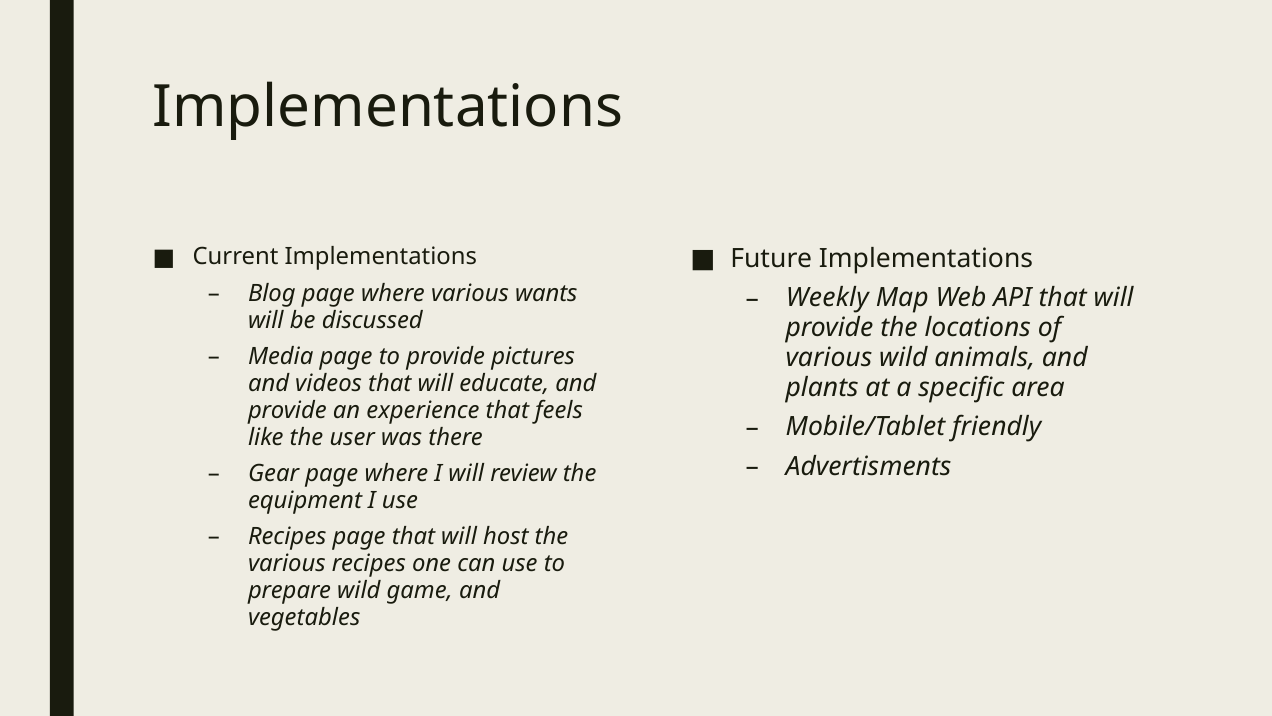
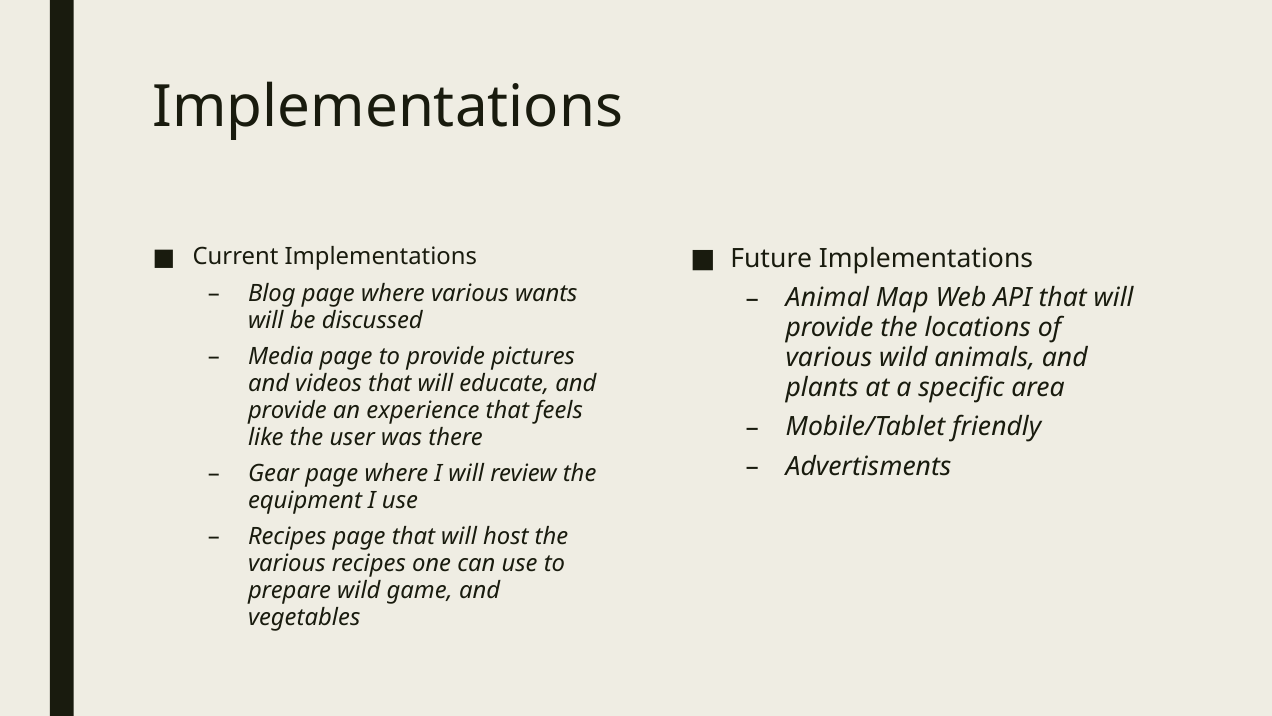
Weekly: Weekly -> Animal
